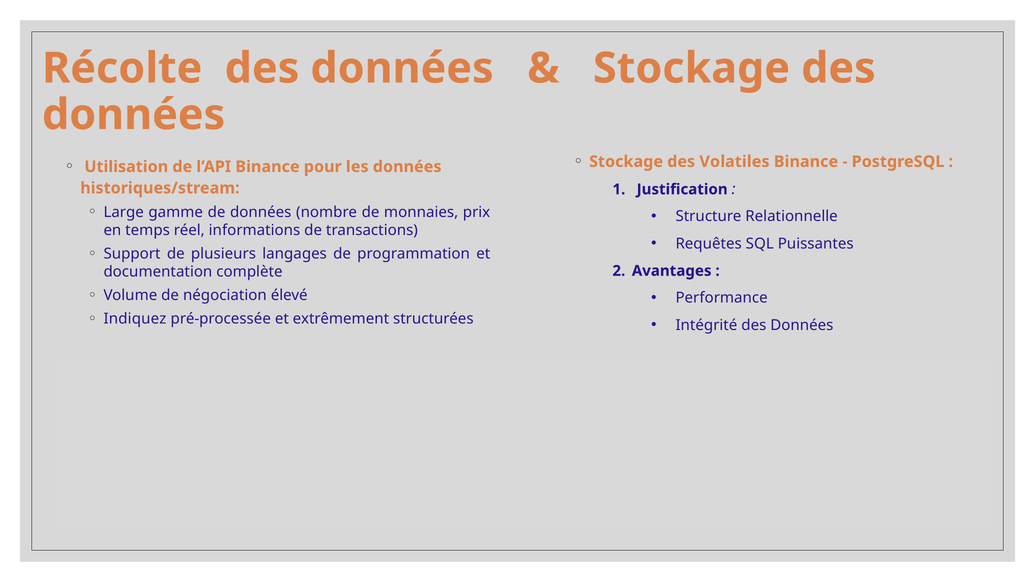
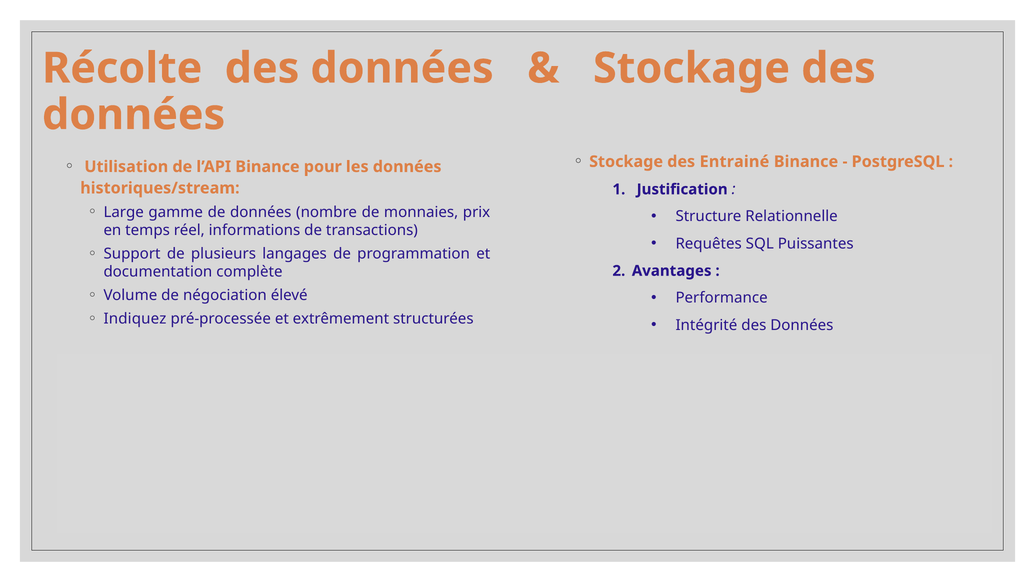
Volatiles: Volatiles -> Entrainé
